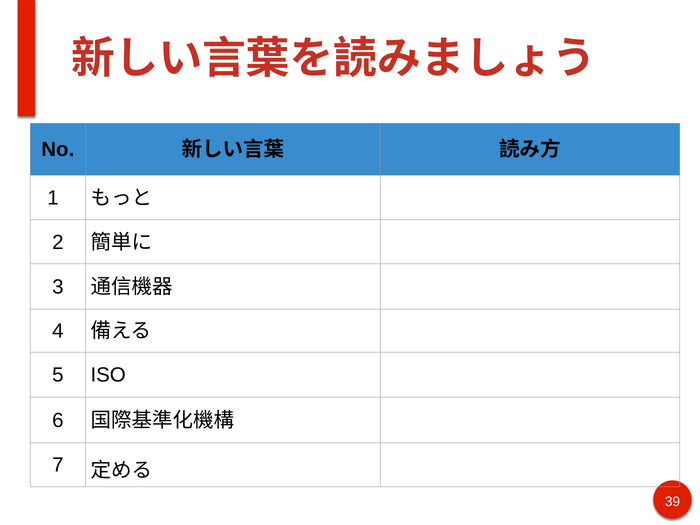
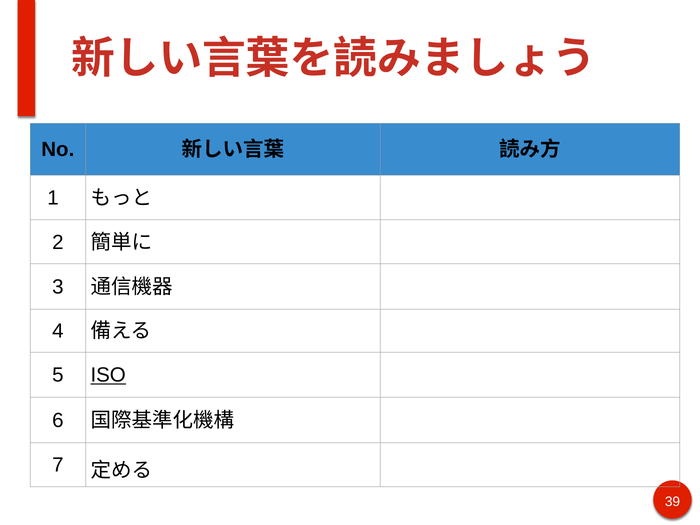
ISO underline: none -> present
